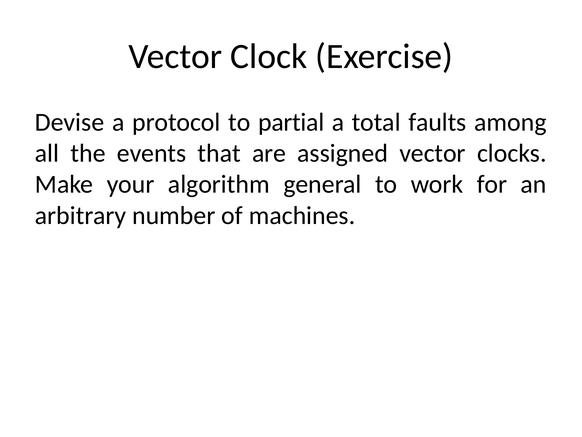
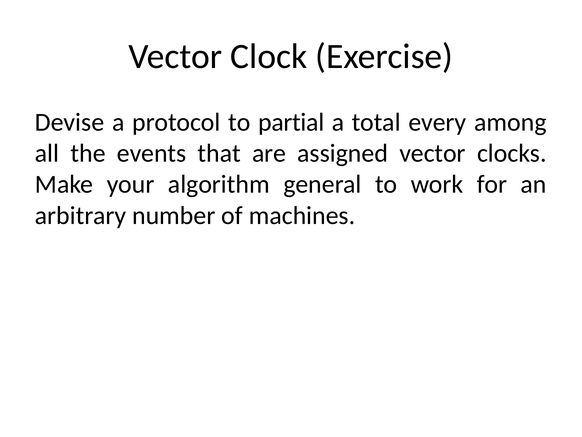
faults: faults -> every
